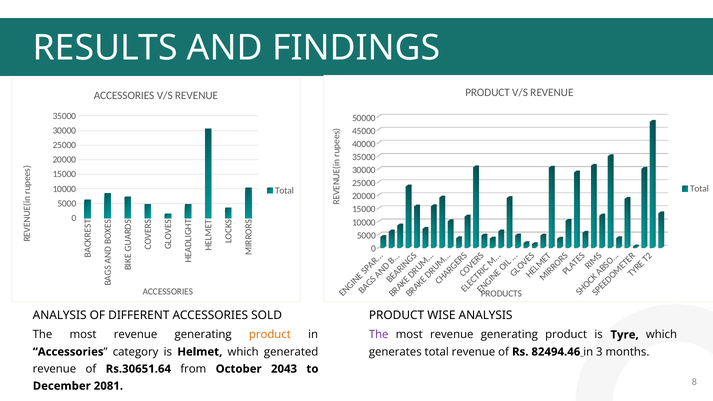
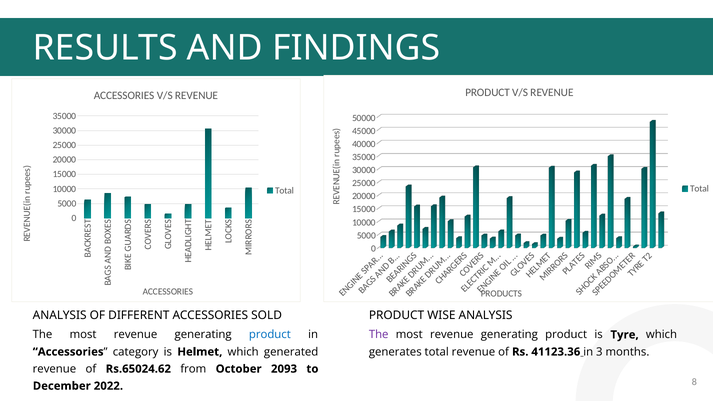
product at (270, 335) colour: orange -> blue
82494.46: 82494.46 -> 41123.36
Rs.30651.64: Rs.30651.64 -> Rs.65024.62
2043: 2043 -> 2093
2081: 2081 -> 2022
